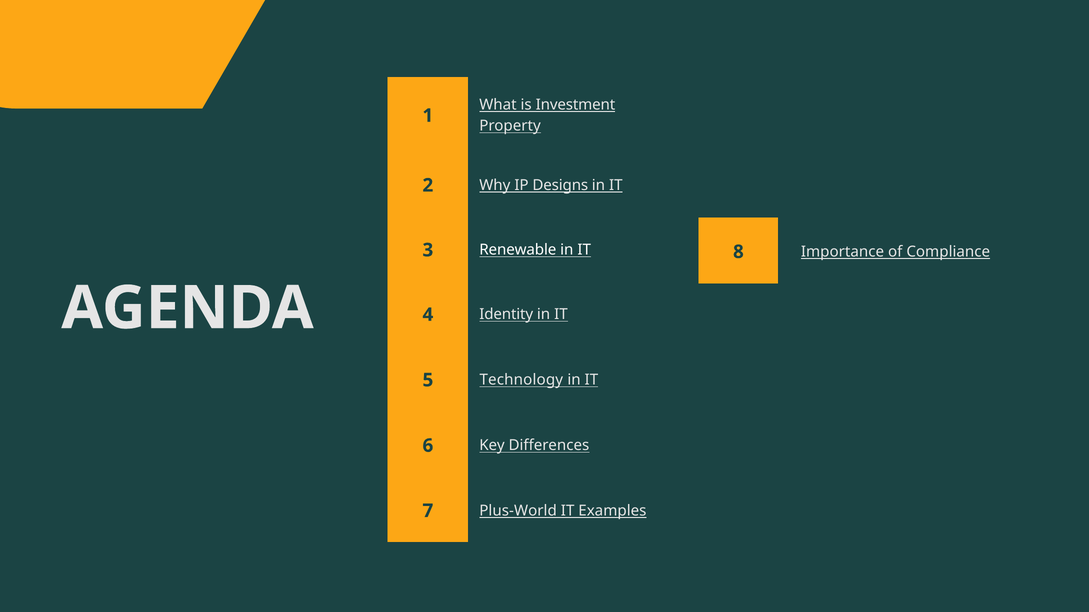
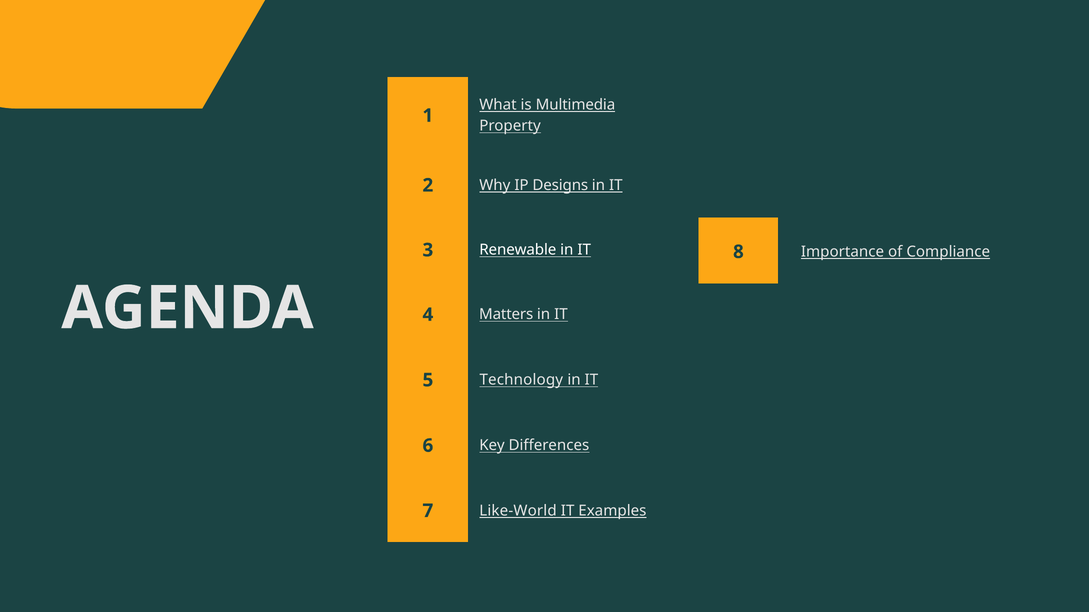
Investment: Investment -> Multimedia
Identity: Identity -> Matters
Plus-World: Plus-World -> Like-World
